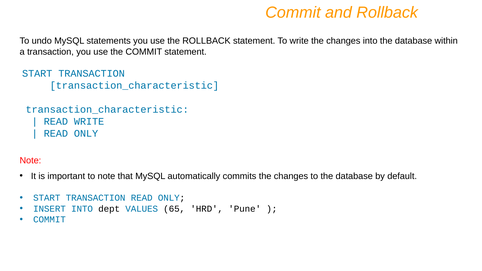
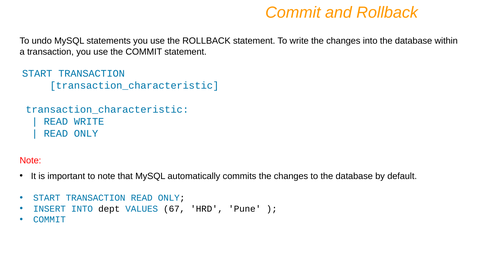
65: 65 -> 67
